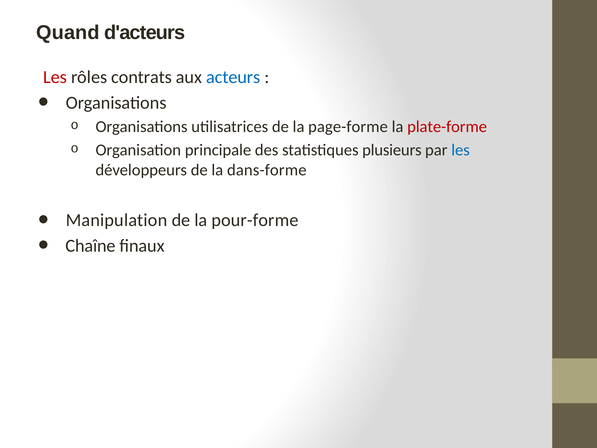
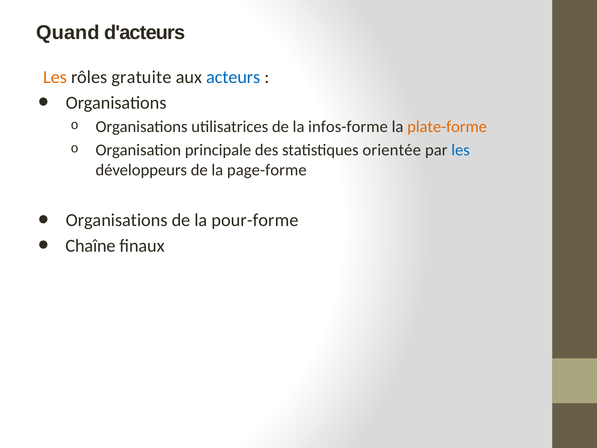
Les at (55, 77) colour: red -> orange
contrats: contrats -> gratuite
page-forme: page-forme -> infos-forme
plate-forme colour: red -> orange
plusieurs: plusieurs -> orientée
dans-forme: dans-forme -> page-forme
Manipulation at (117, 220): Manipulation -> Organisations
